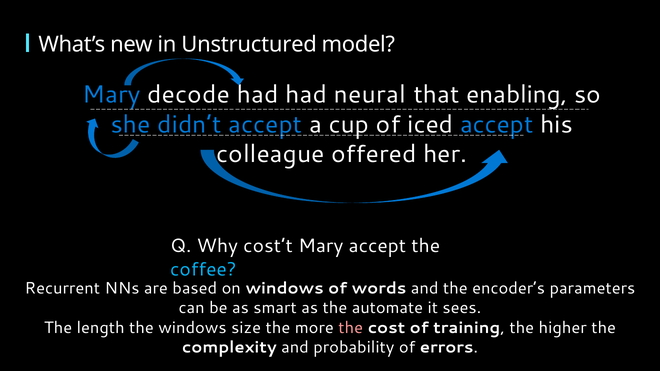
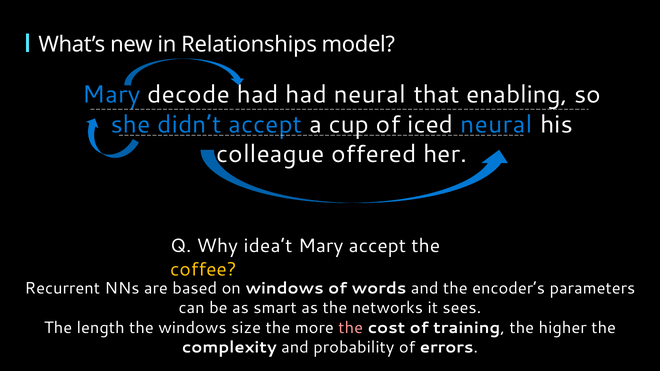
Unstructured: Unstructured -> Relationships
iced accept: accept -> neural
cost’t: cost’t -> idea’t
coffee colour: light blue -> yellow
automate: automate -> networks
